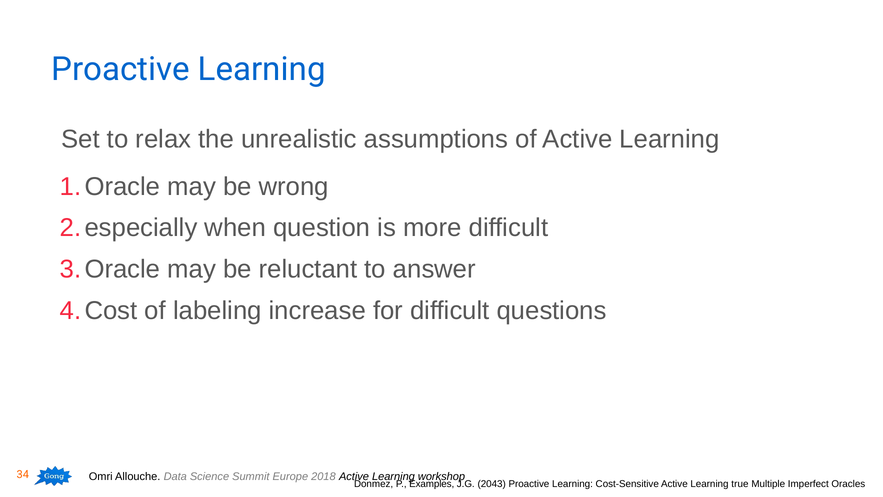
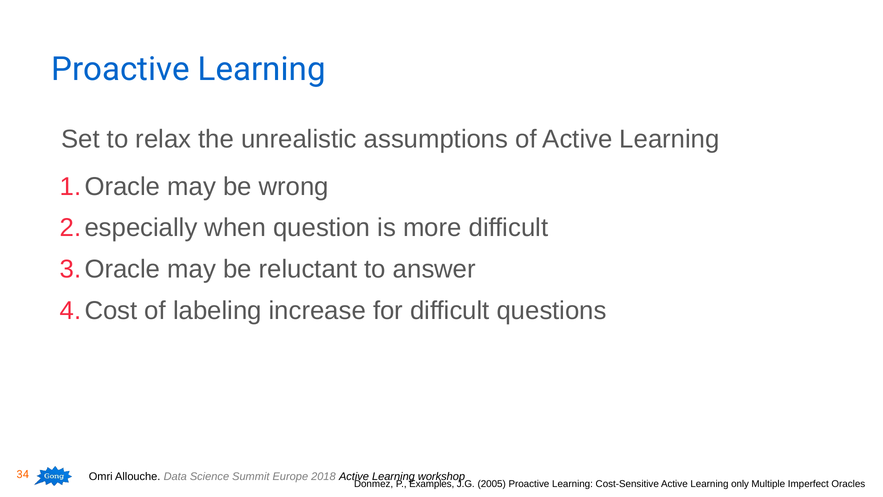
2043: 2043 -> 2005
true: true -> only
